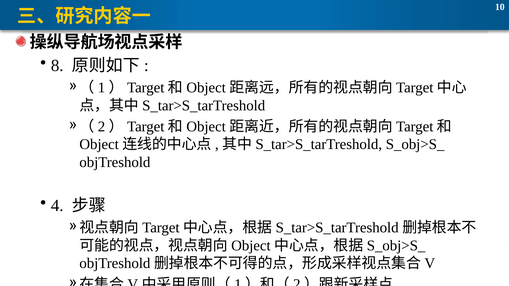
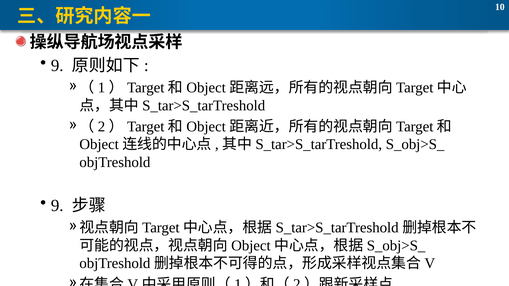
8 at (57, 66): 8 -> 9
4 at (57, 206): 4 -> 9
